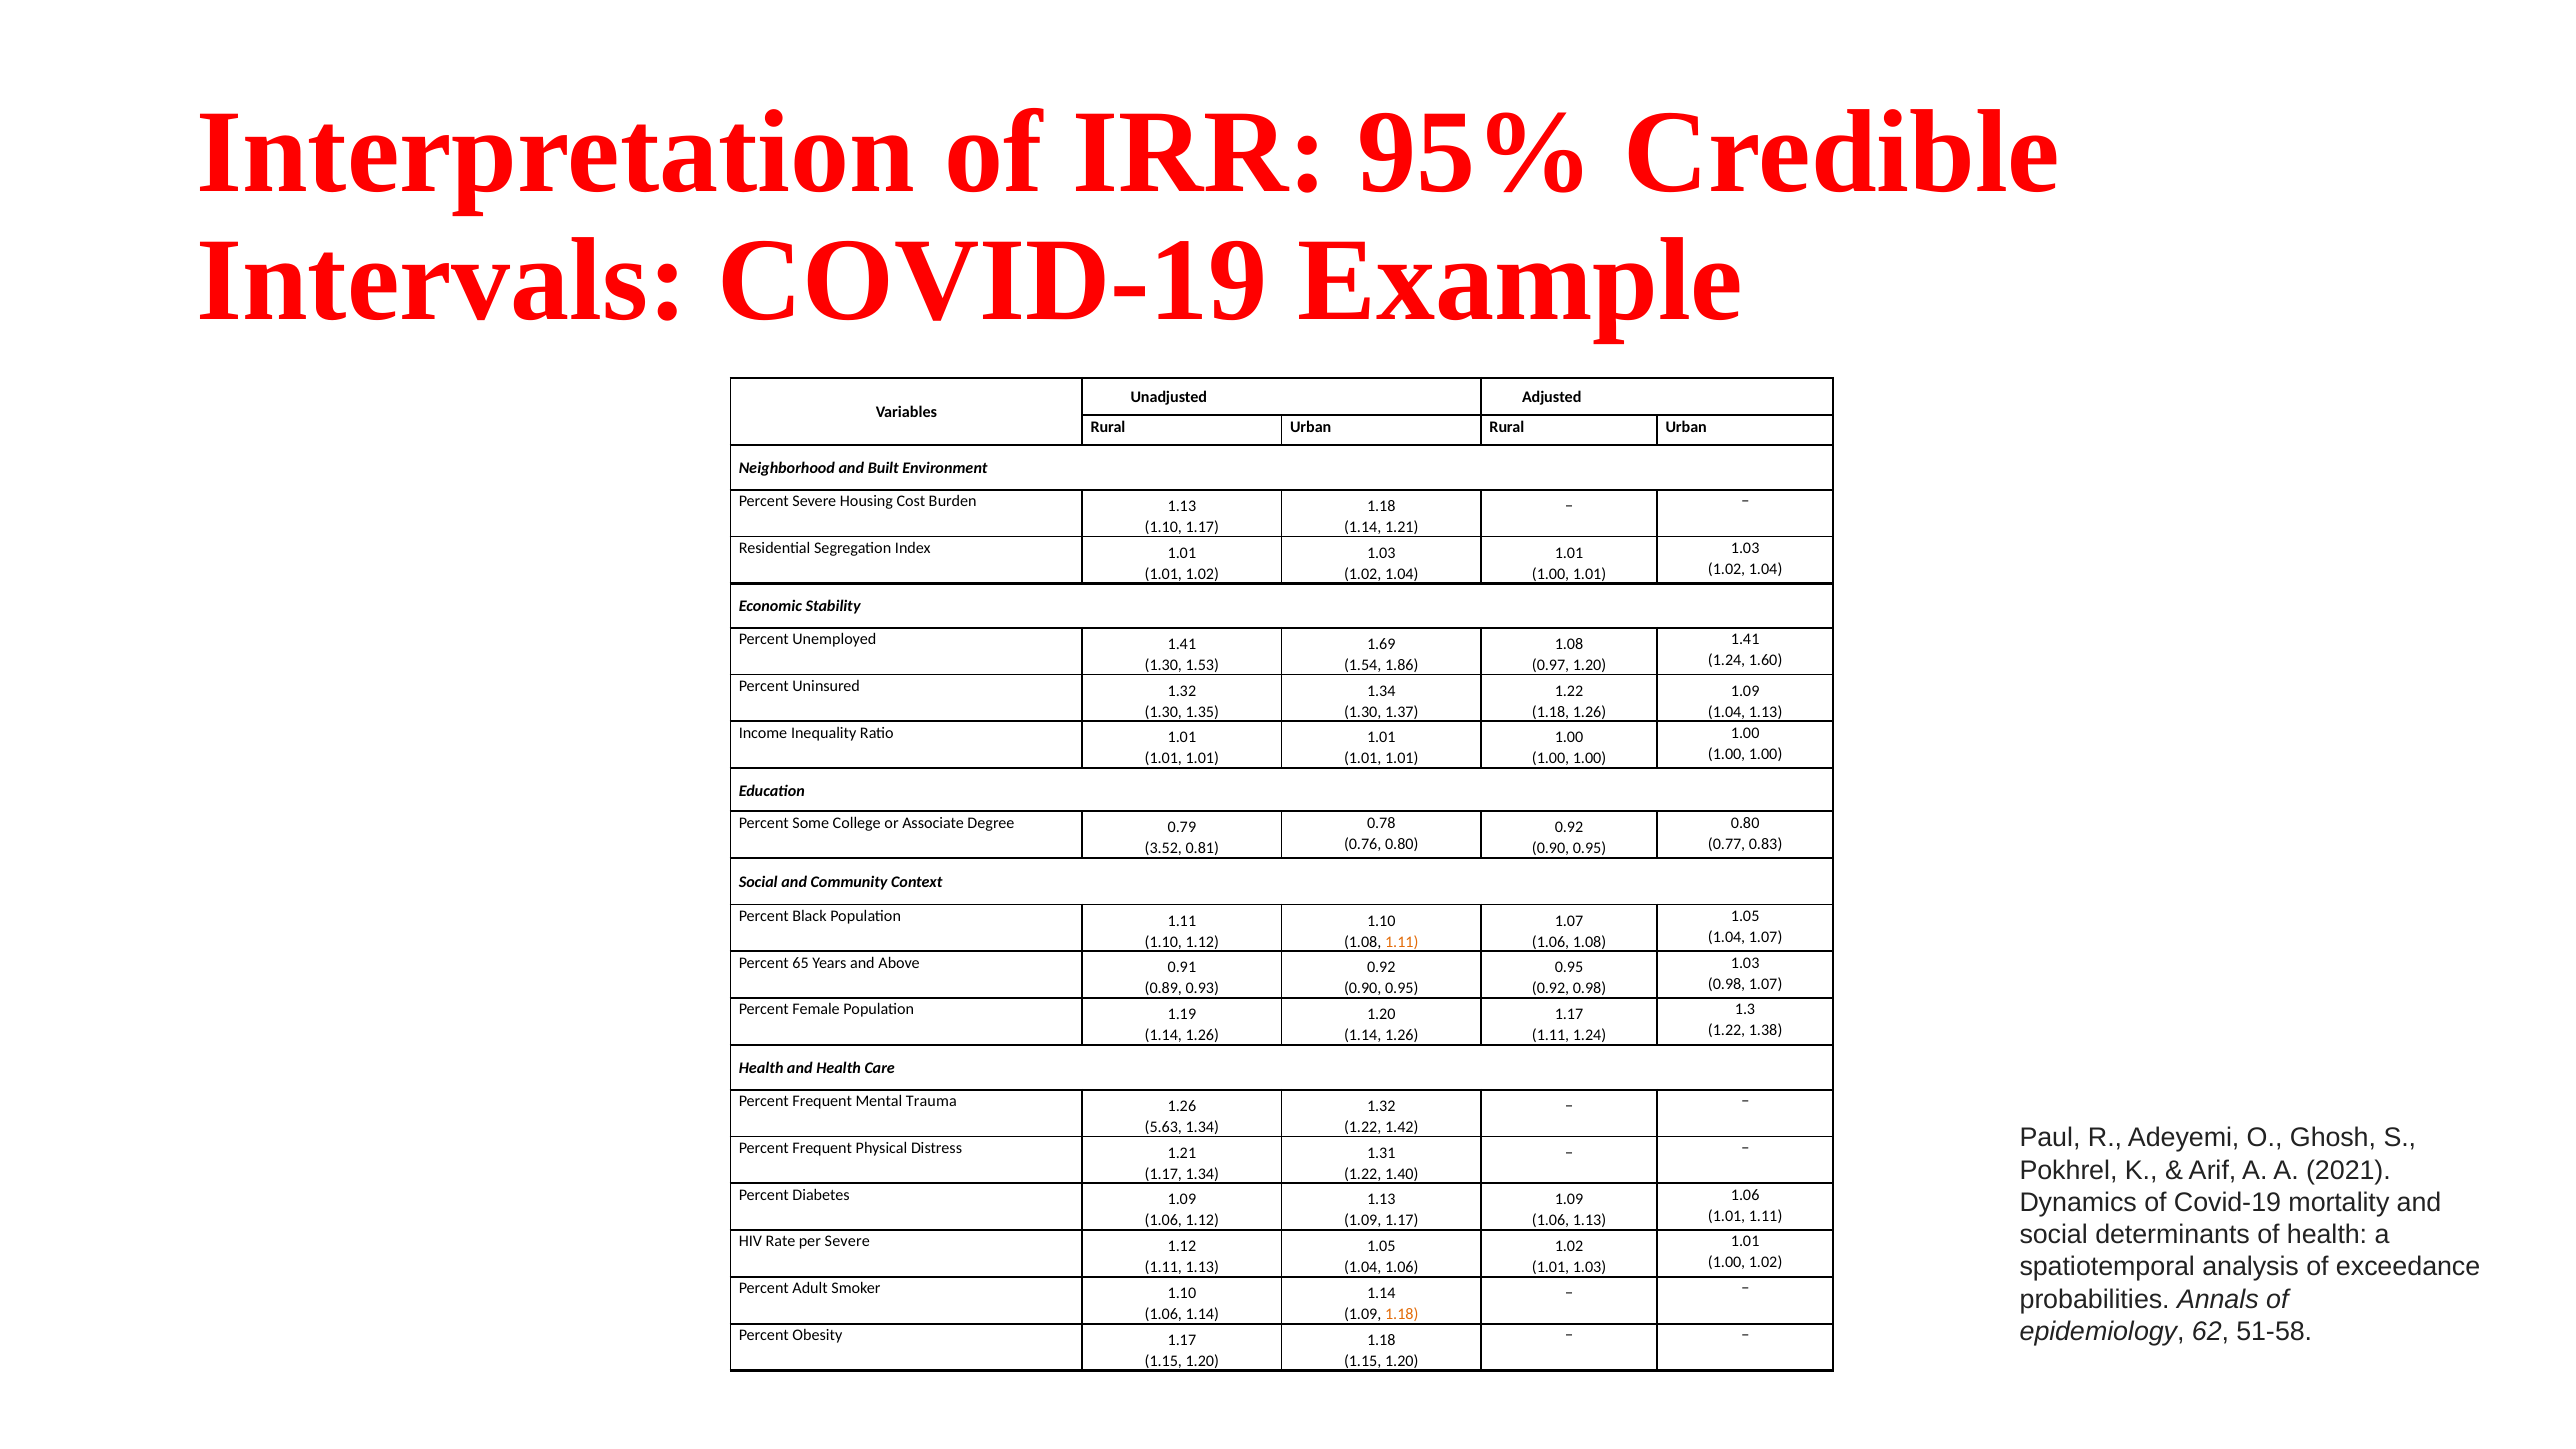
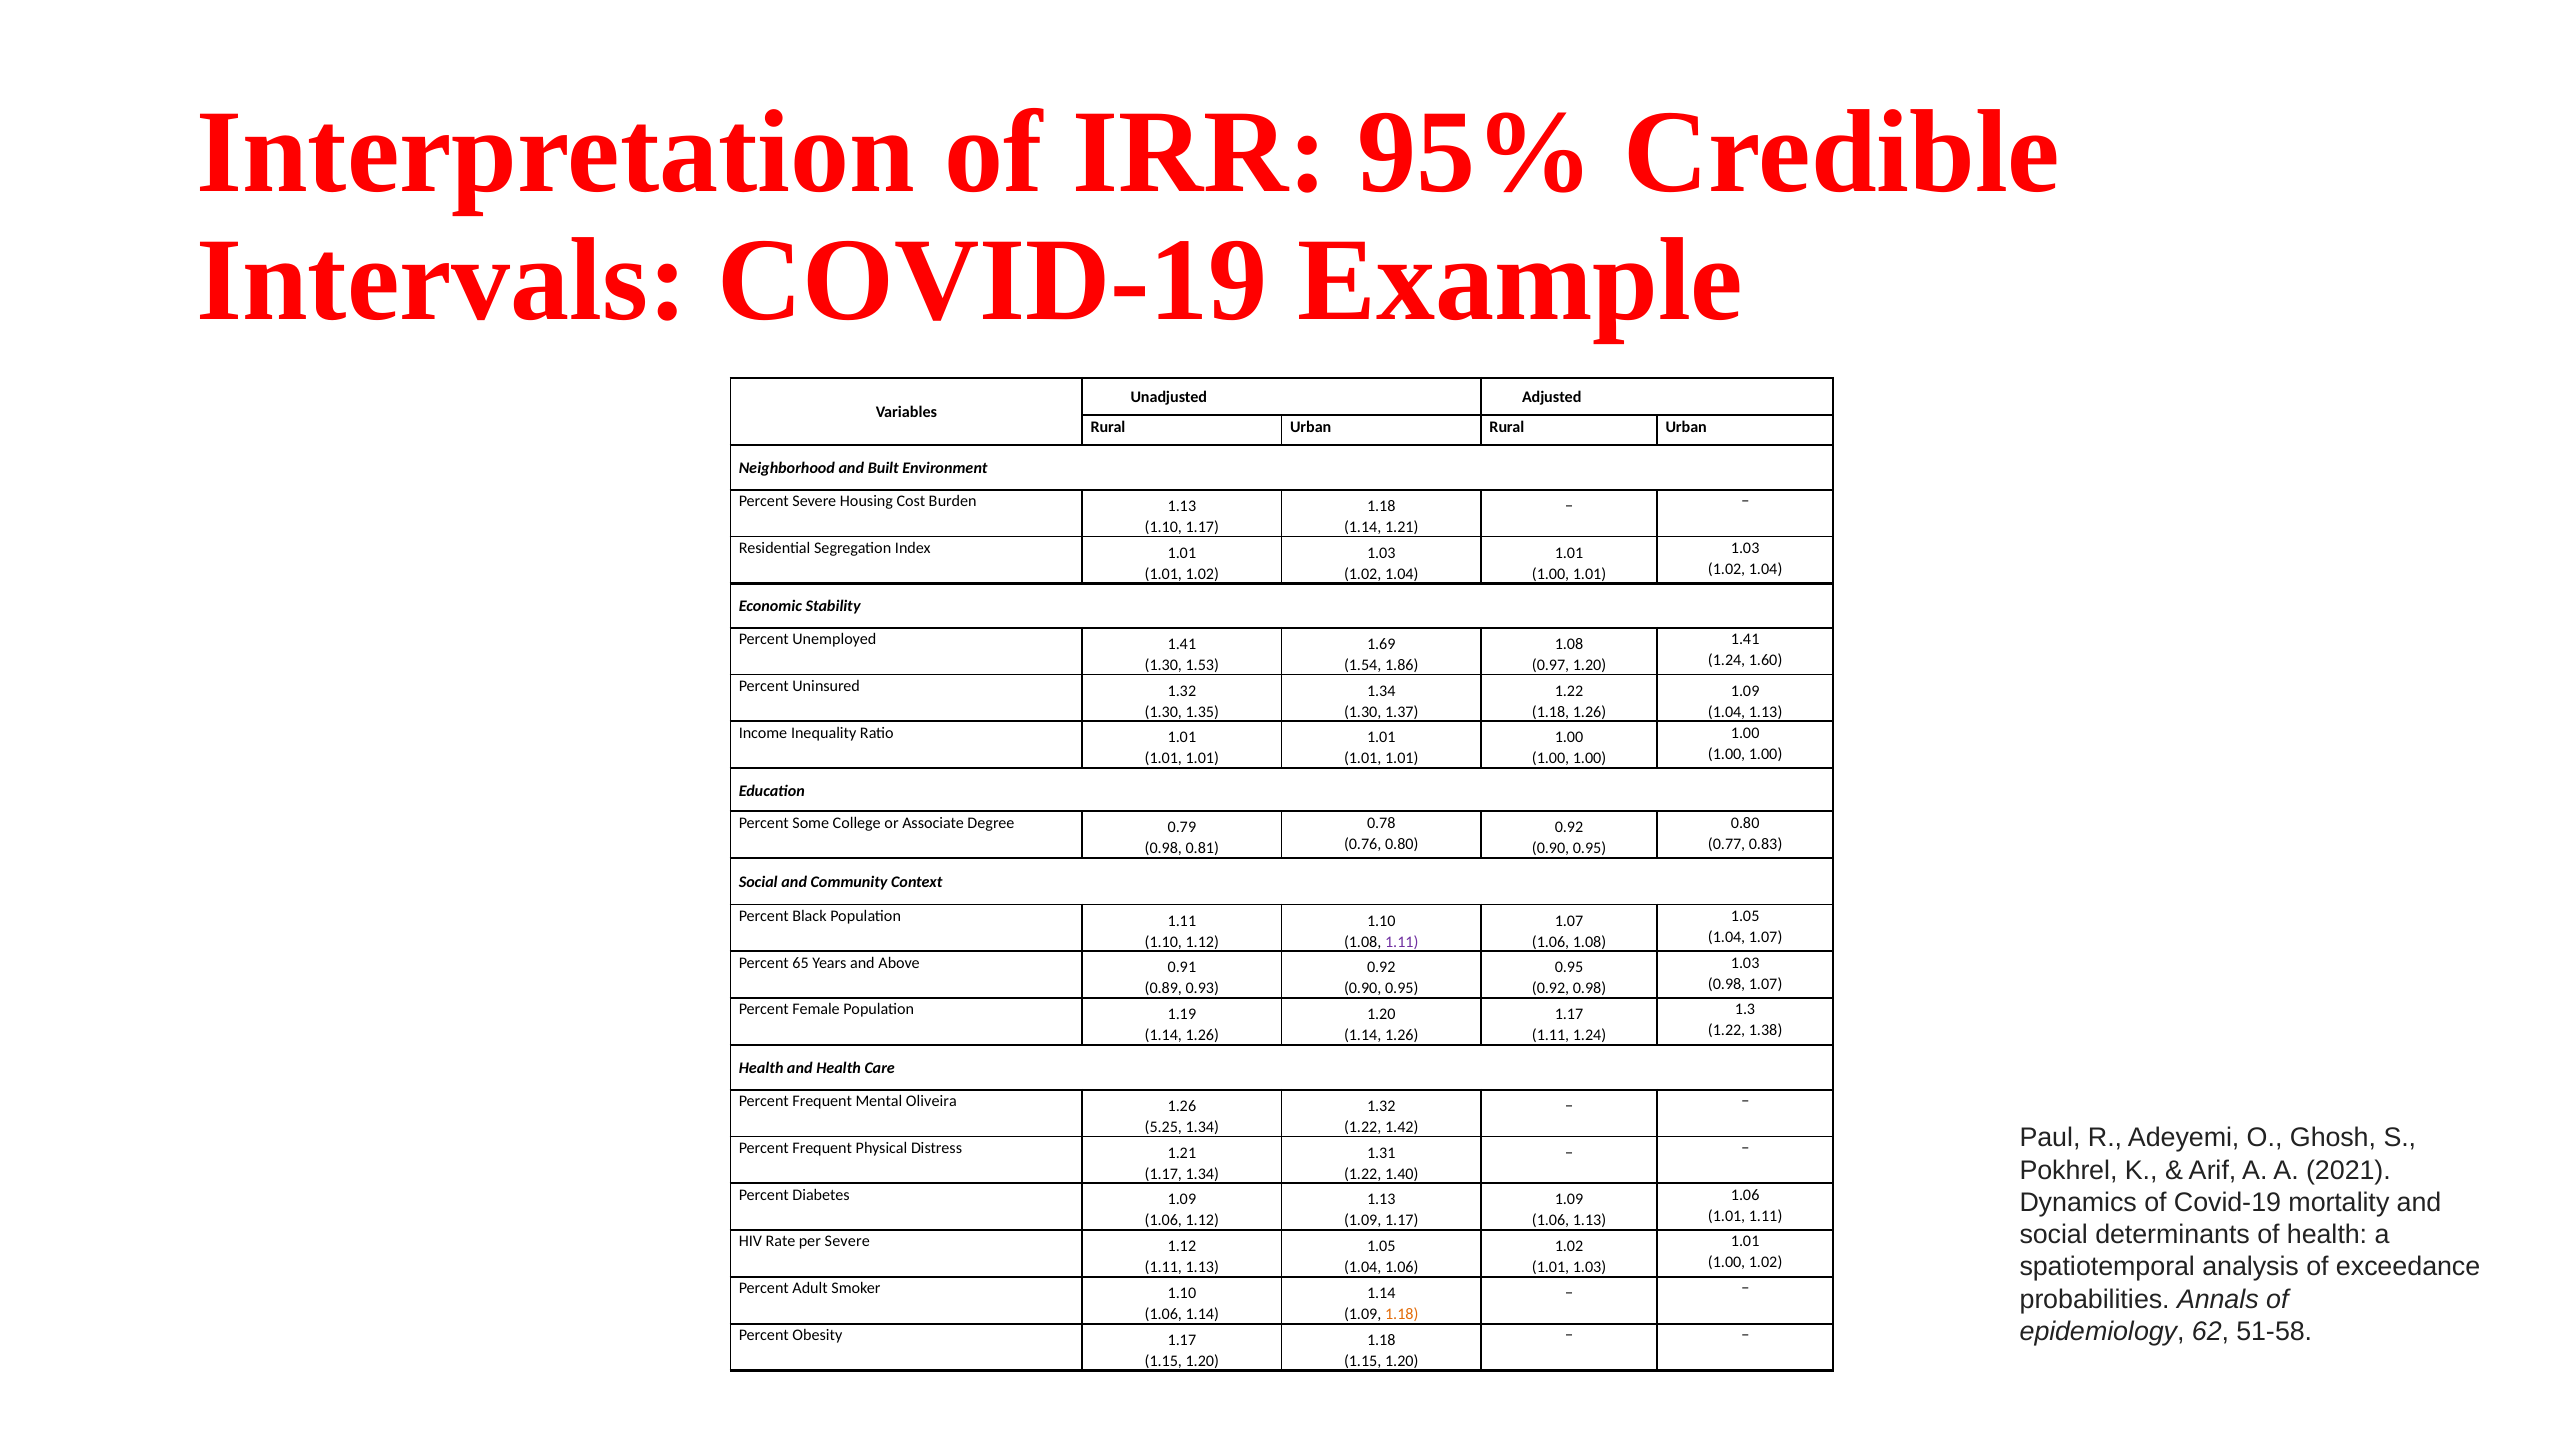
3.52 at (1163, 849): 3.52 -> 0.98
1.11 at (1402, 942) colour: orange -> purple
Trauma: Trauma -> Oliveira
5.63: 5.63 -> 5.25
